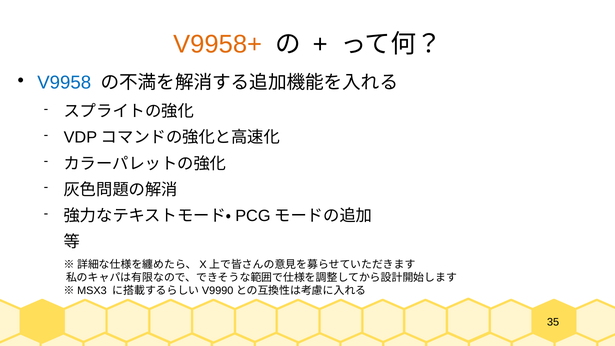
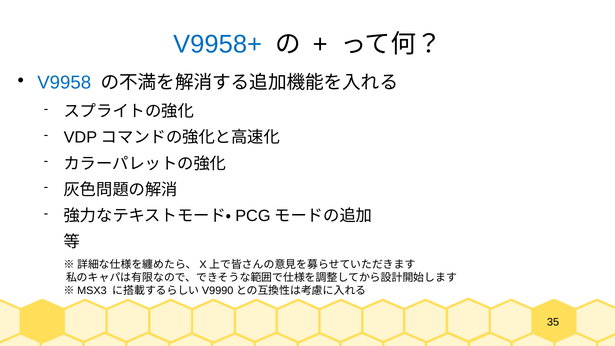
V9958+ colour: orange -> blue
